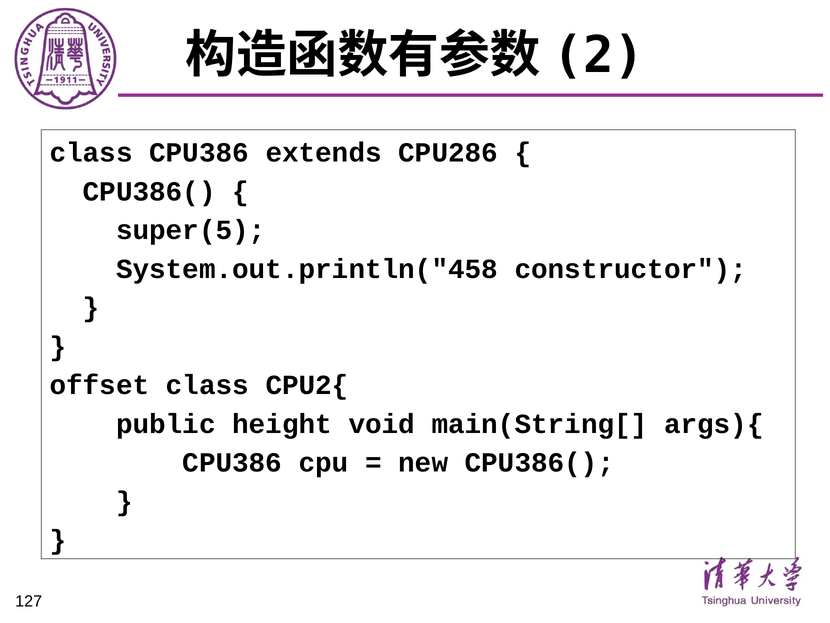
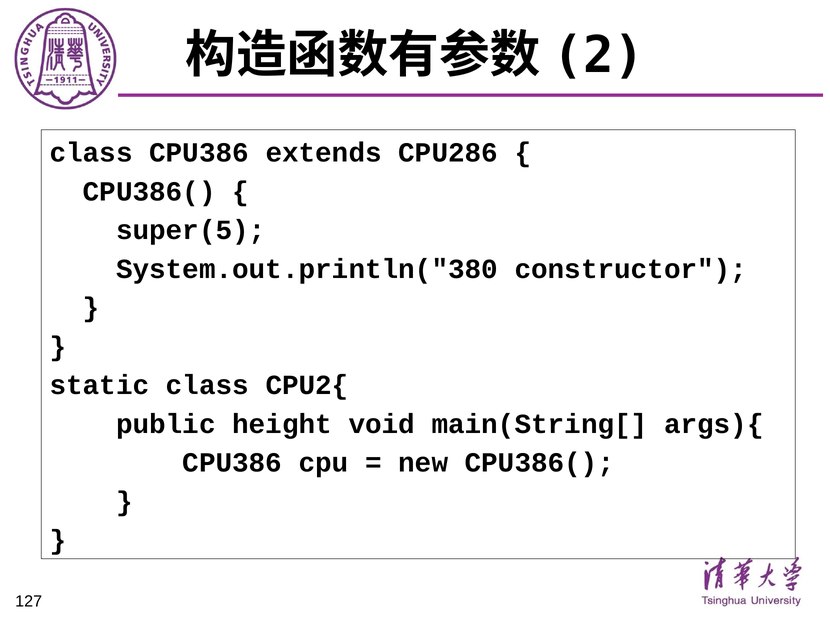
System.out.println("458: System.out.println("458 -> System.out.println("380
offset: offset -> static
